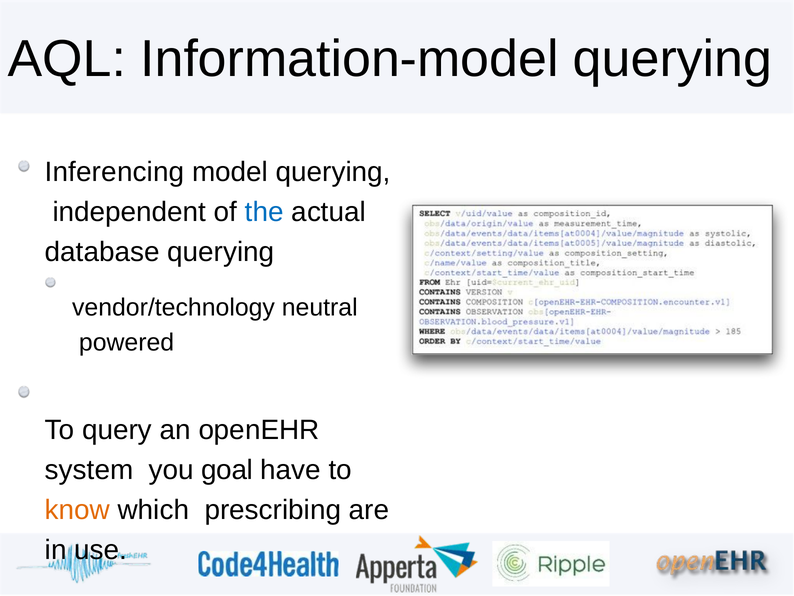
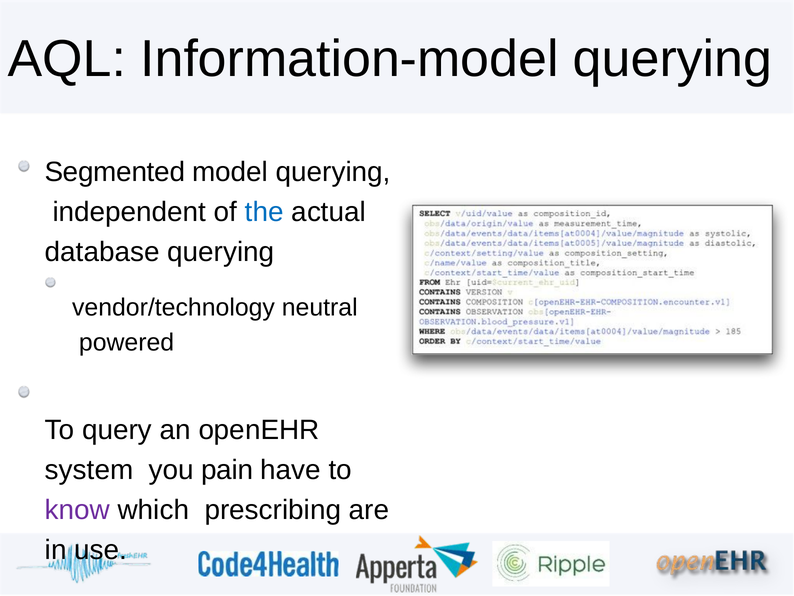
Inferencing: Inferencing -> Segmented
goal: goal -> pain
know colour: orange -> purple
